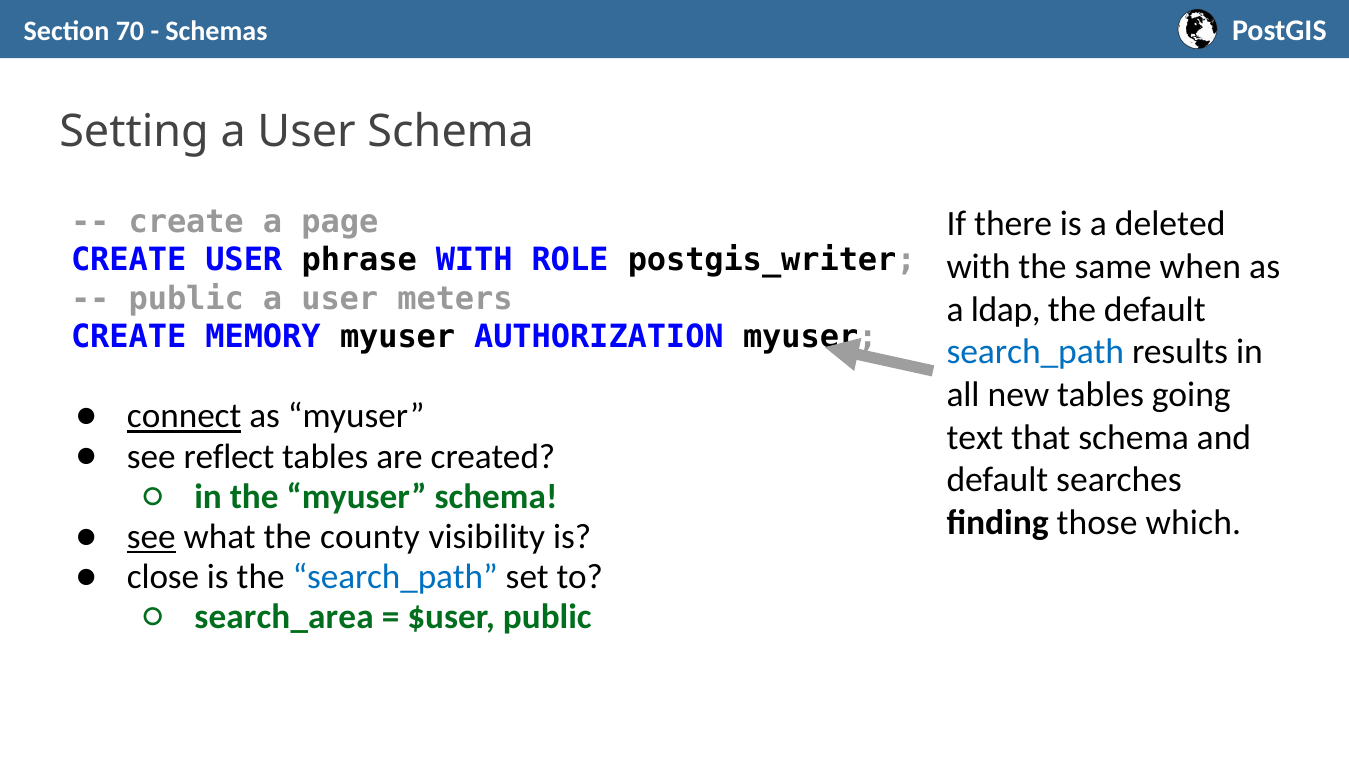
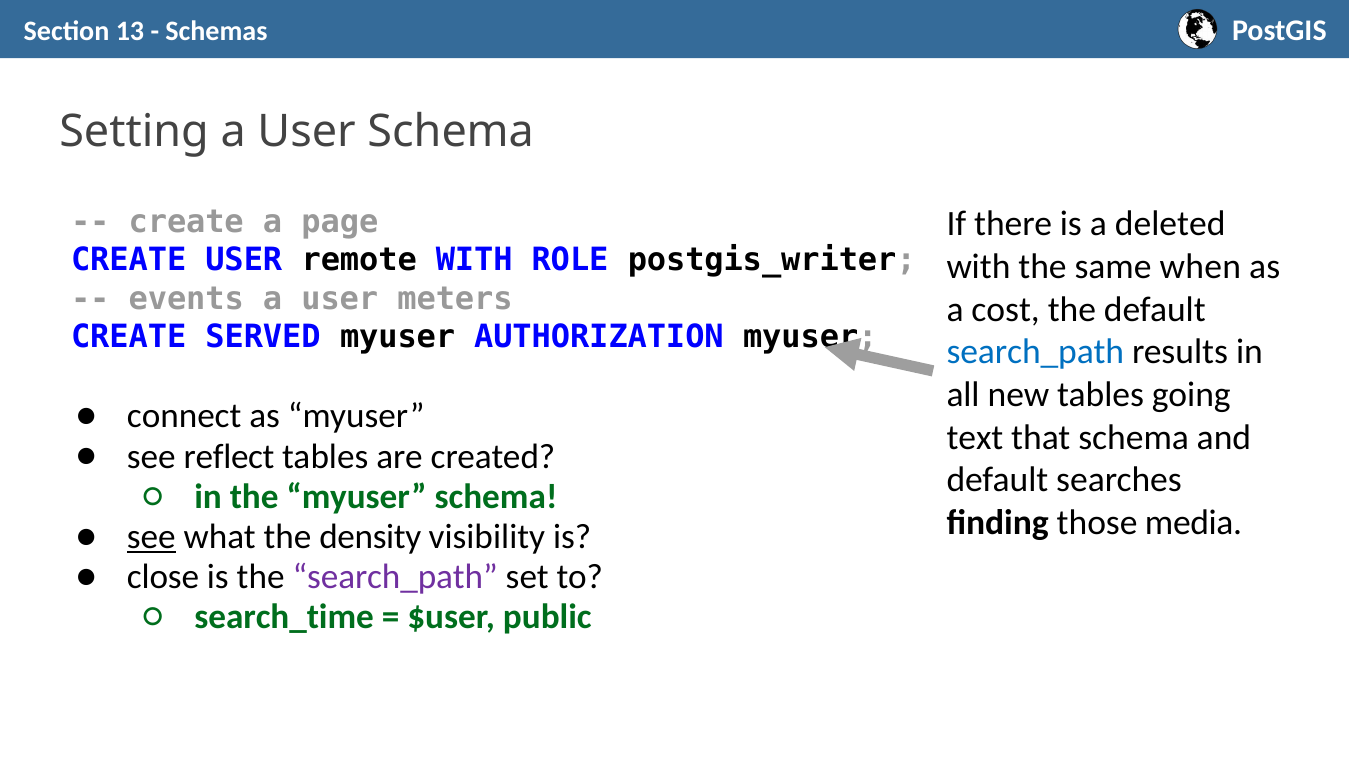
70: 70 -> 13
phrase: phrase -> remote
public at (186, 298): public -> events
ldap: ldap -> cost
MEMORY: MEMORY -> SERVED
connect underline: present -> none
which: which -> media
county: county -> density
search_path at (395, 577) colour: blue -> purple
search_area: search_area -> search_time
